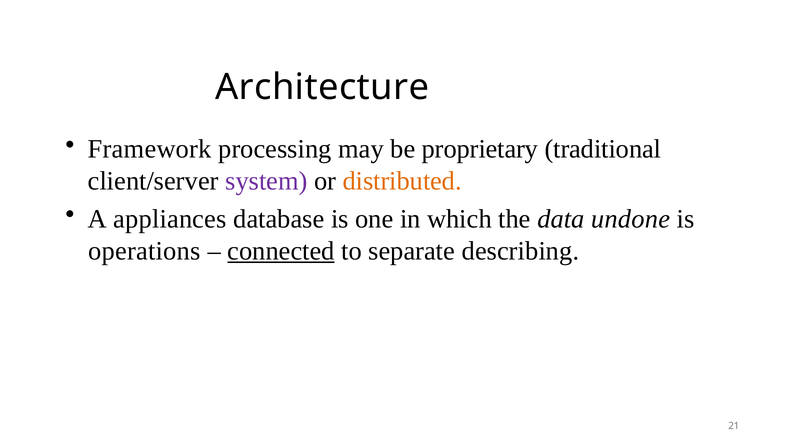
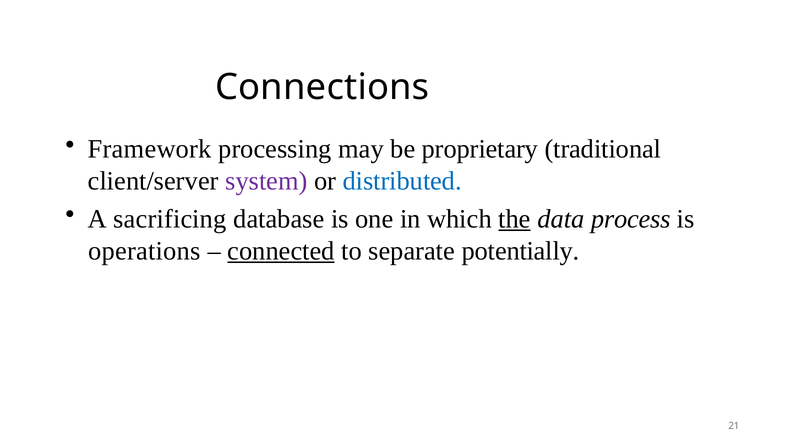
Architecture: Architecture -> Connections
distributed colour: orange -> blue
appliances: appliances -> sacrificing
the underline: none -> present
undone: undone -> process
describing: describing -> potentially
